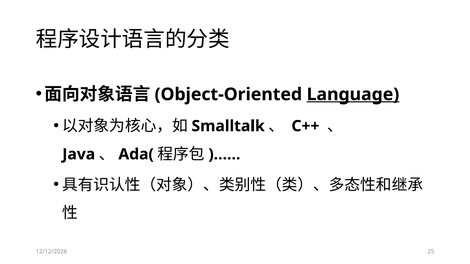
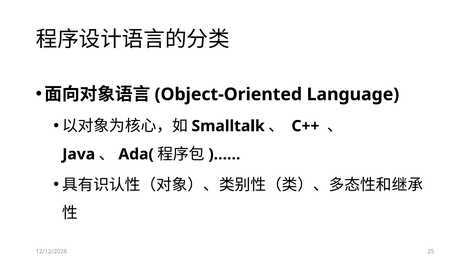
Language underline: present -> none
